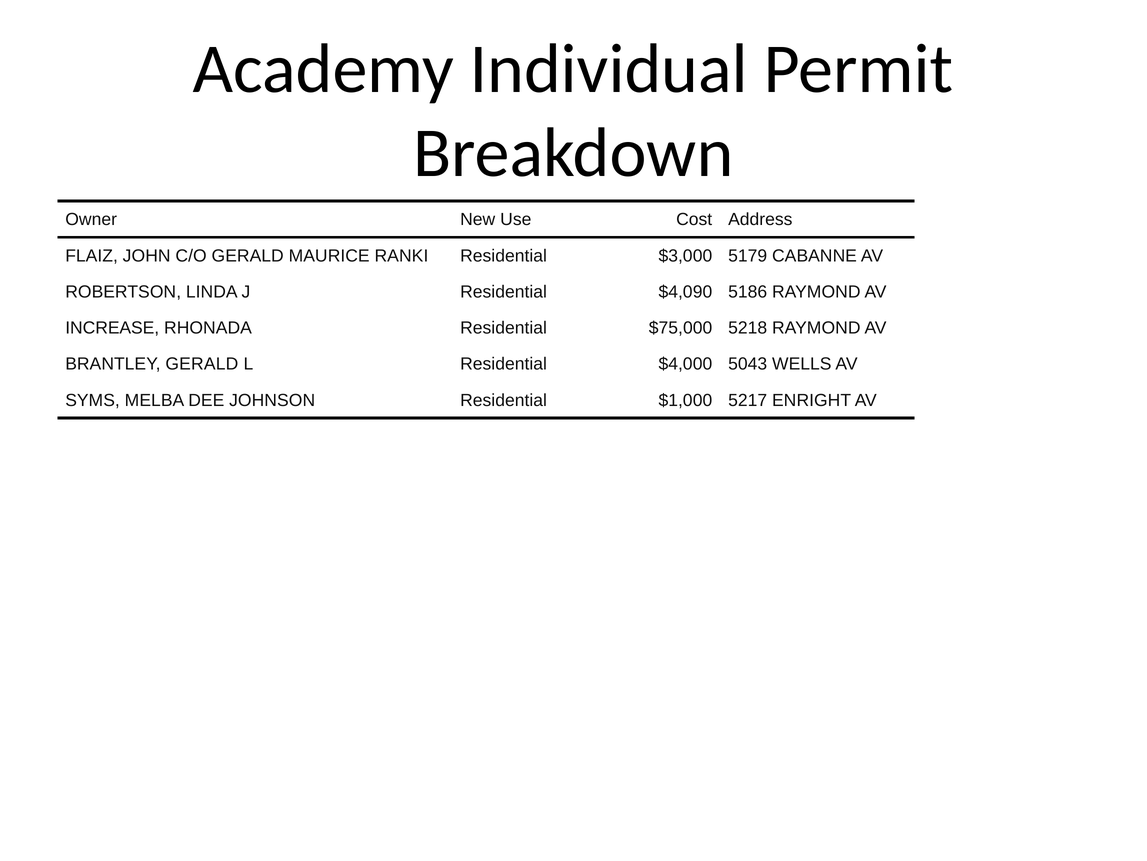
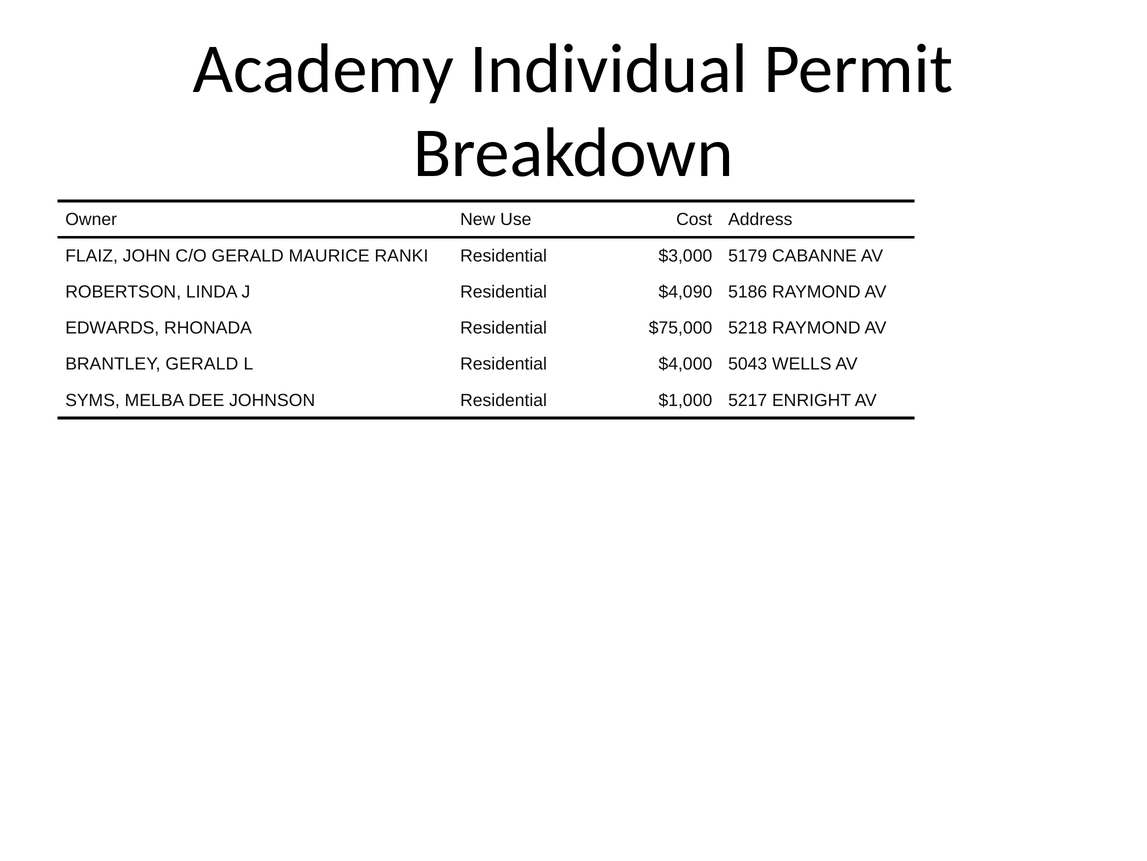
INCREASE: INCREASE -> EDWARDS
